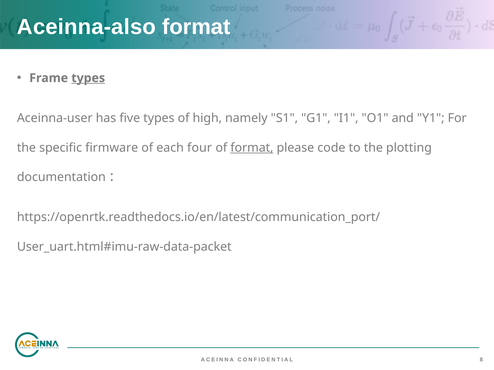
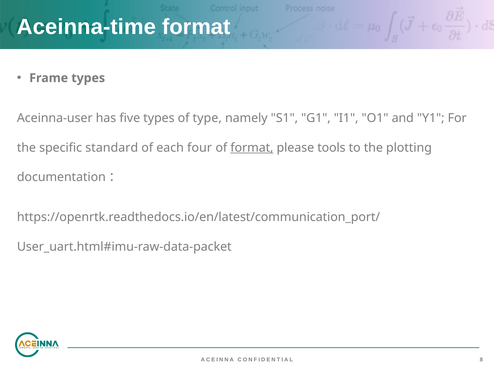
Aceinna-also: Aceinna-also -> Aceinna-time
types at (88, 78) underline: present -> none
high: high -> type
firmware: firmware -> standard
code: code -> tools
